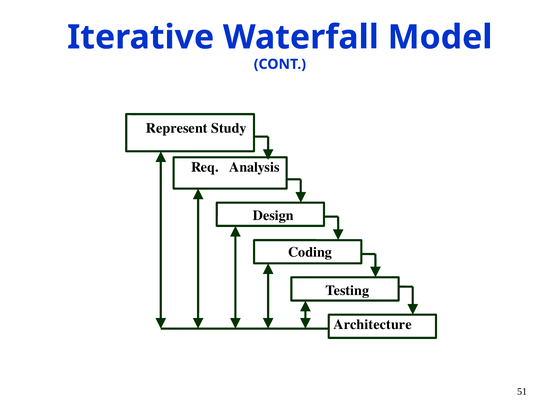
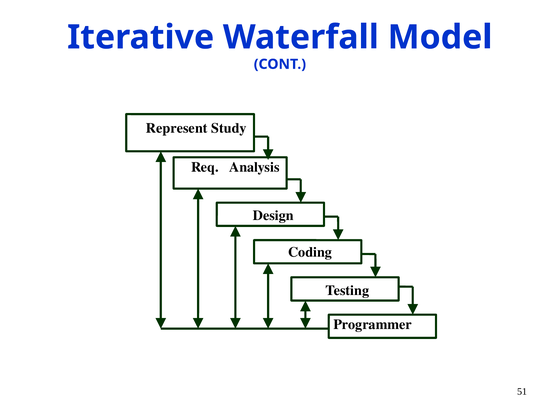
Architecture: Architecture -> Programmer
